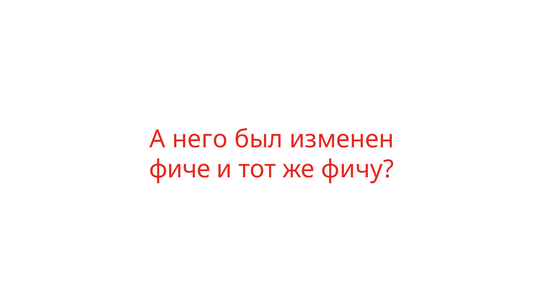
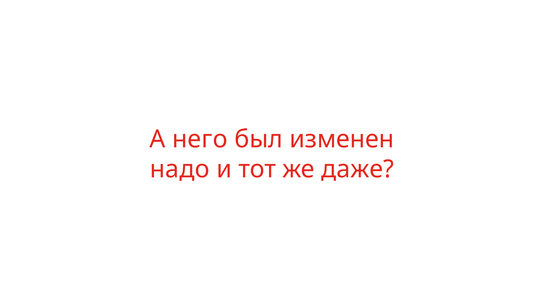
фиче: фиче -> надо
фичу: фичу -> даже
